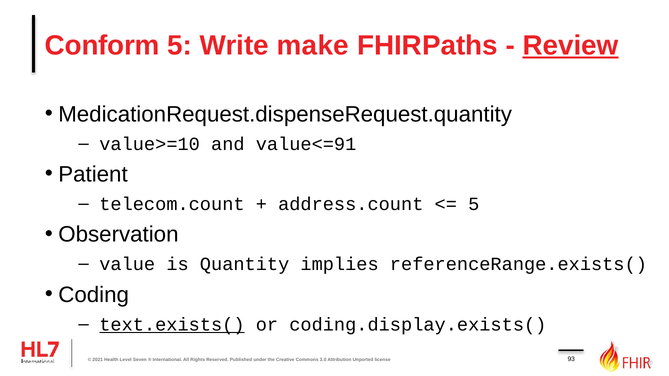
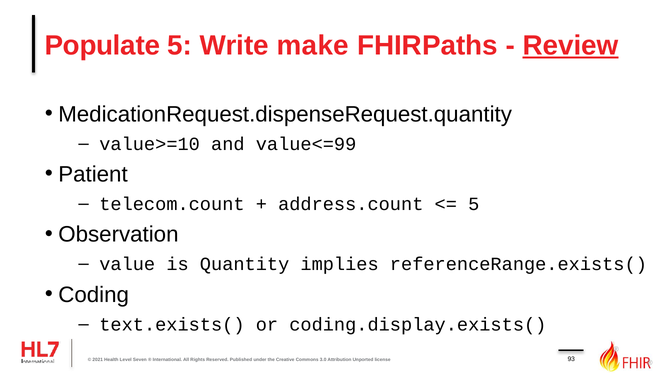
Conform: Conform -> Populate
value<=91: value<=91 -> value<=99
text.exists( underline: present -> none
